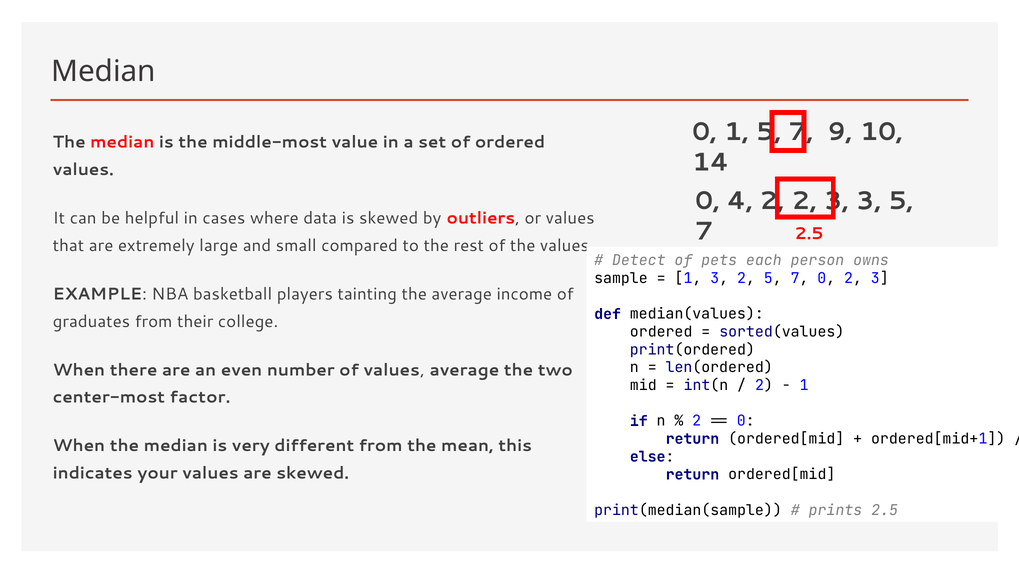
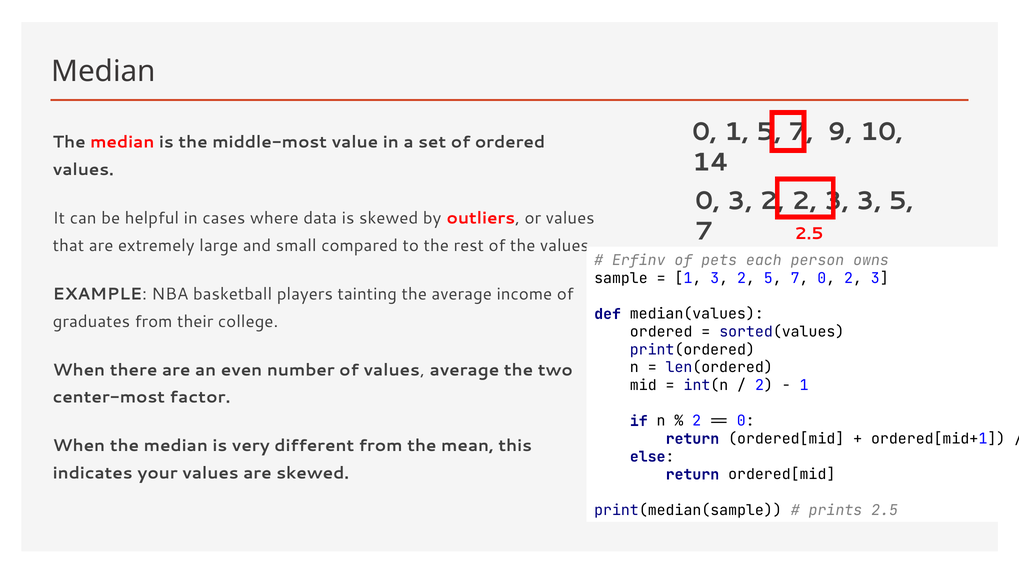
0 4: 4 -> 3
Detect: Detect -> Erfinv
